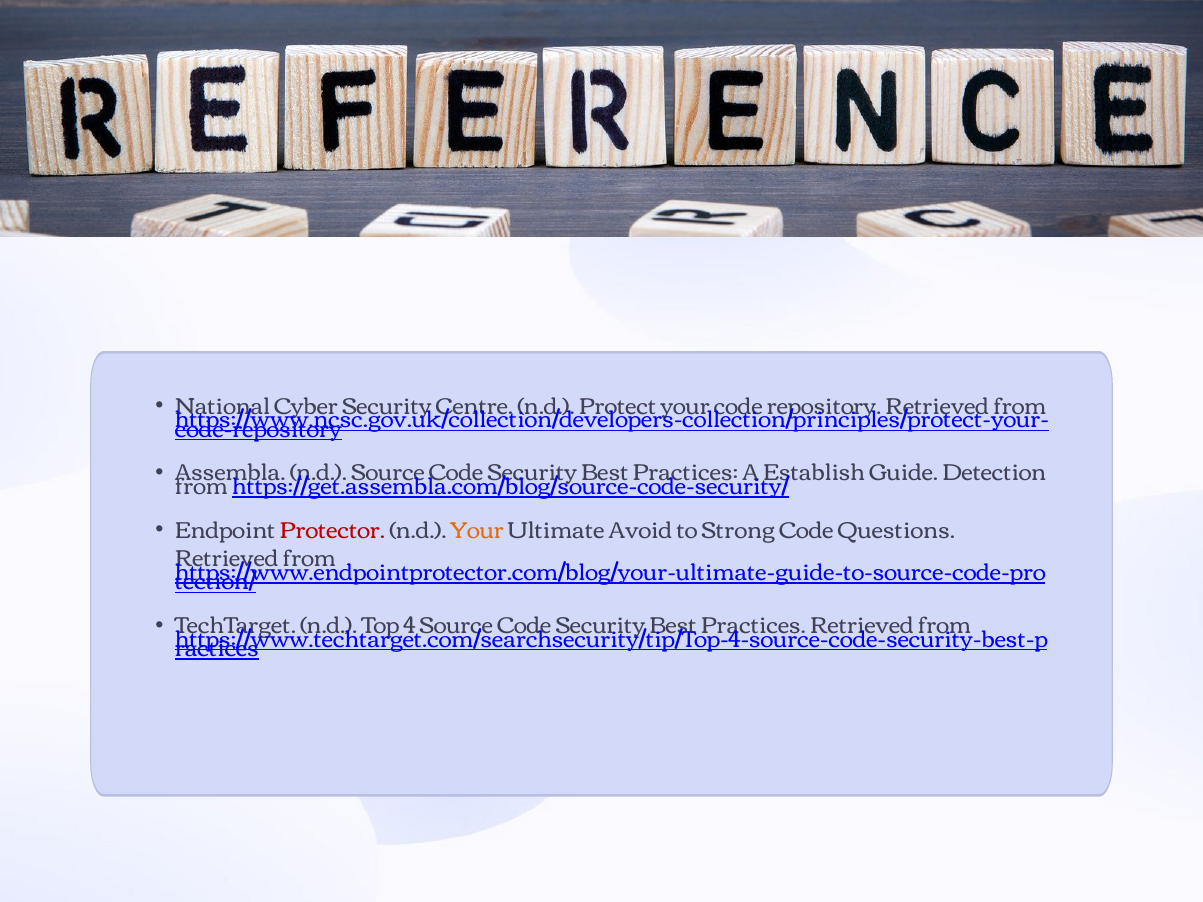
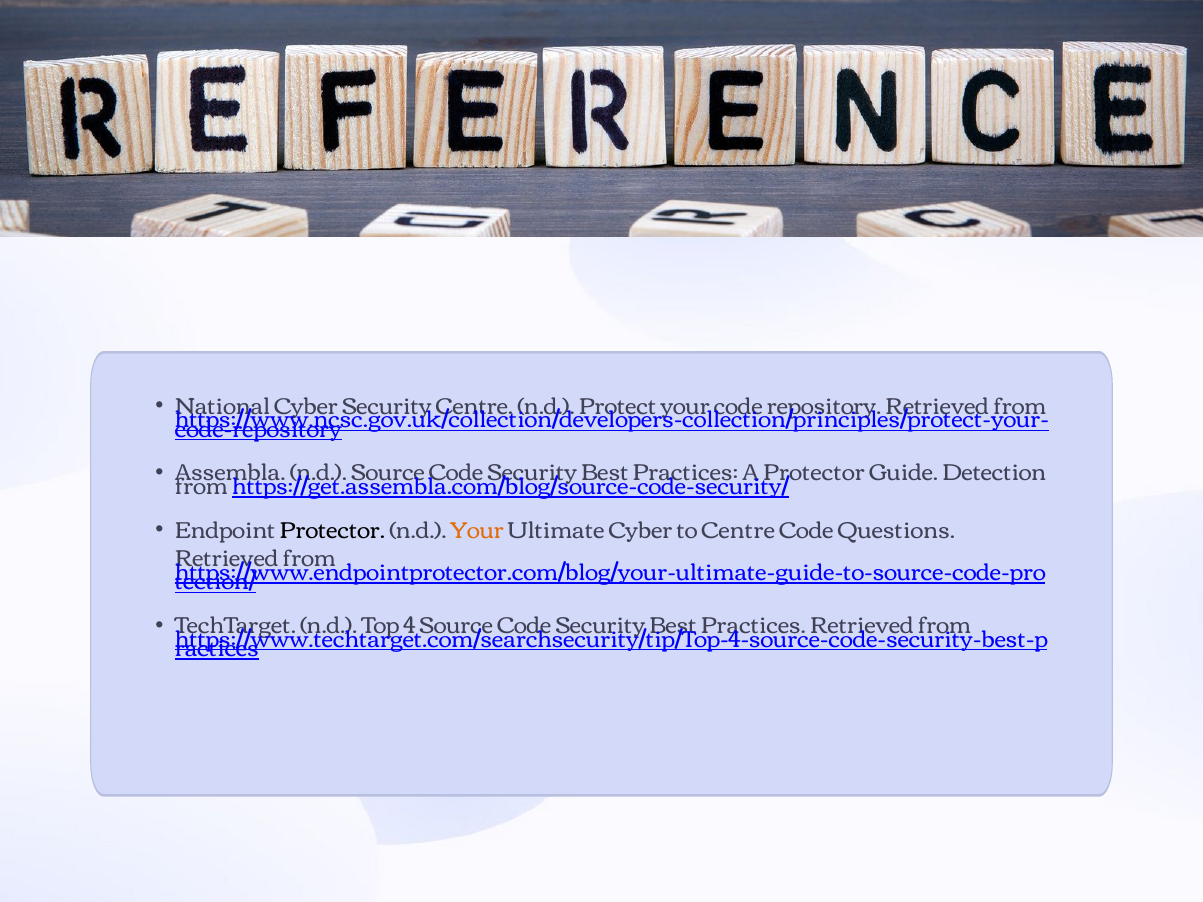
Establish at (814, 473): Establish -> Protector
Protector at (332, 531) colour: red -> black
Ultimate Avoid: Avoid -> Cyber
to Strong: Strong -> Centre
